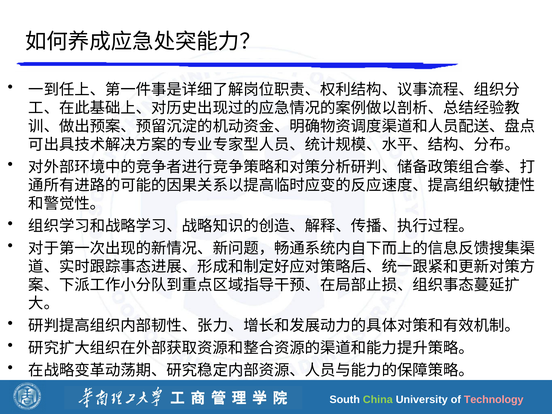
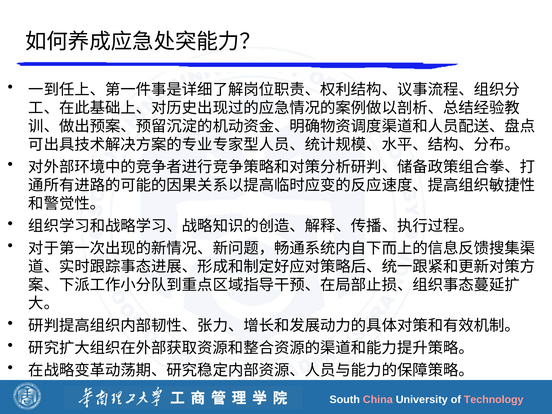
China colour: light green -> pink
